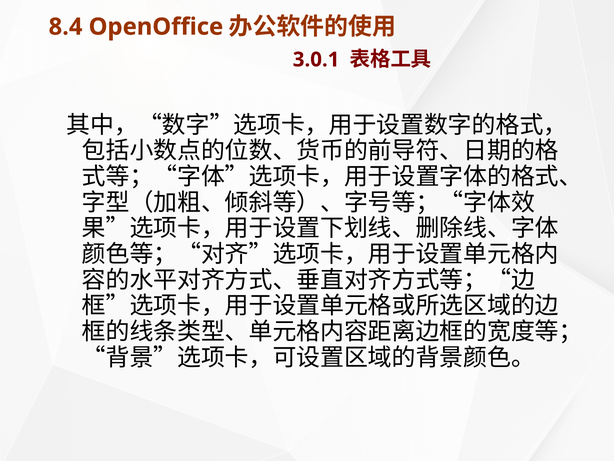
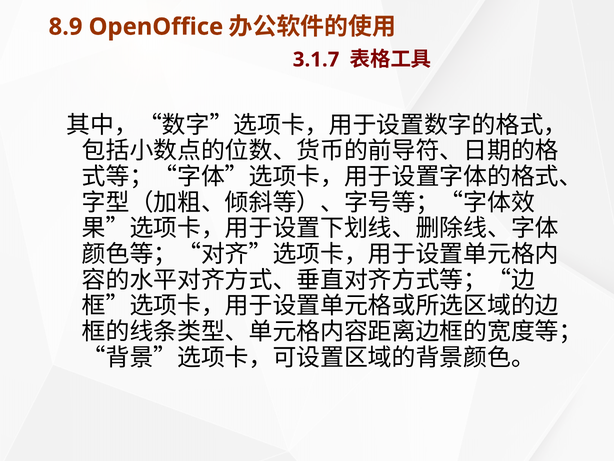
8.4: 8.4 -> 8.9
3.0.1: 3.0.1 -> 3.1.7
